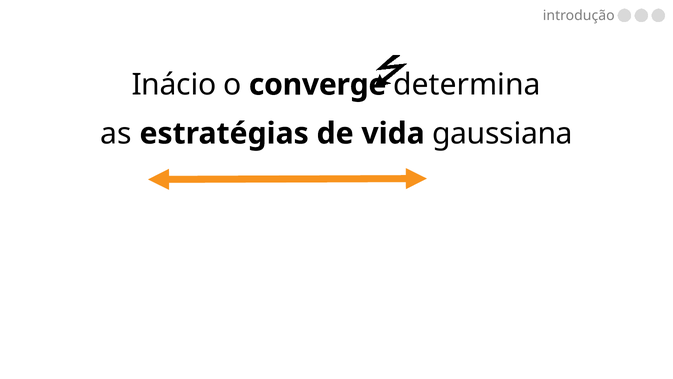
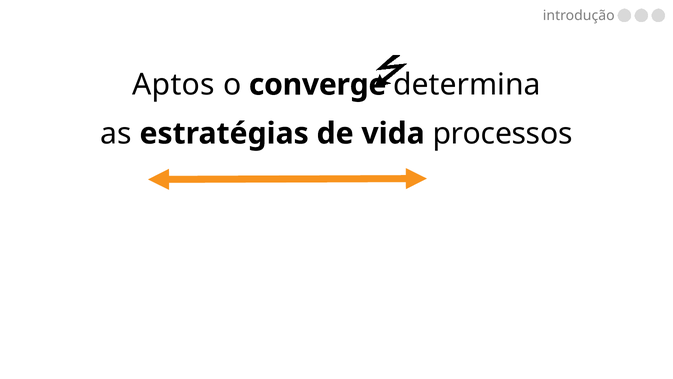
Inácio: Inácio -> Aptos
gaussiana: gaussiana -> processos
